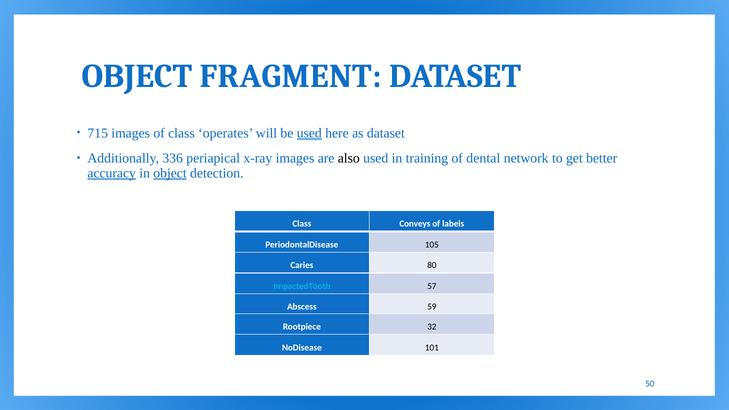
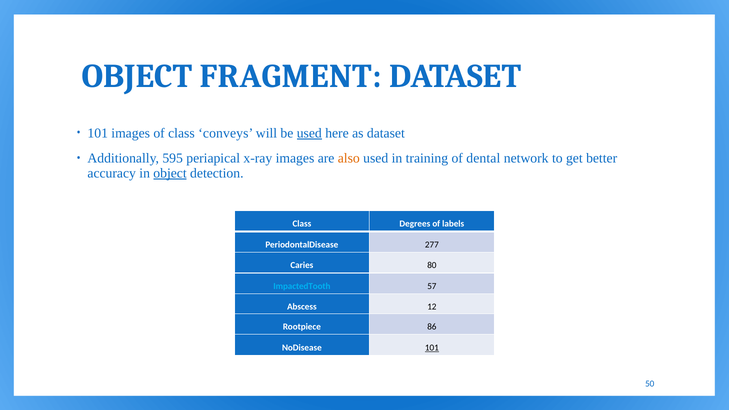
715 at (98, 133): 715 -> 101
operates: operates -> conveys
336: 336 -> 595
also colour: black -> orange
accuracy underline: present -> none
Conveys: Conveys -> Degrees
105: 105 -> 277
59: 59 -> 12
32: 32 -> 86
101 at (432, 348) underline: none -> present
